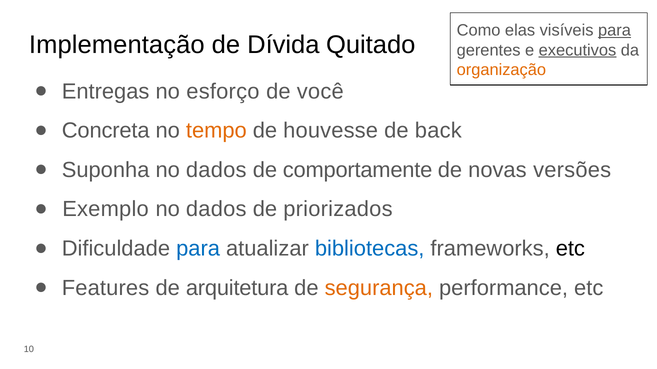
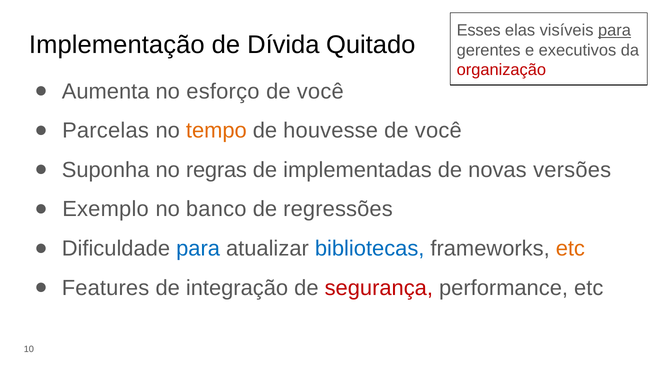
Como: Como -> Esses
executivos underline: present -> none
organização colour: orange -> red
Entregas: Entregas -> Aumenta
Concreta: Concreta -> Parcelas
back at (438, 131): back -> você
dados at (216, 170): dados -> regras
comportamente: comportamente -> implementadas
dados at (216, 210): dados -> banco
priorizados: priorizados -> regressões
etc at (570, 249) colour: black -> orange
arquitetura: arquitetura -> integração
segurança colour: orange -> red
